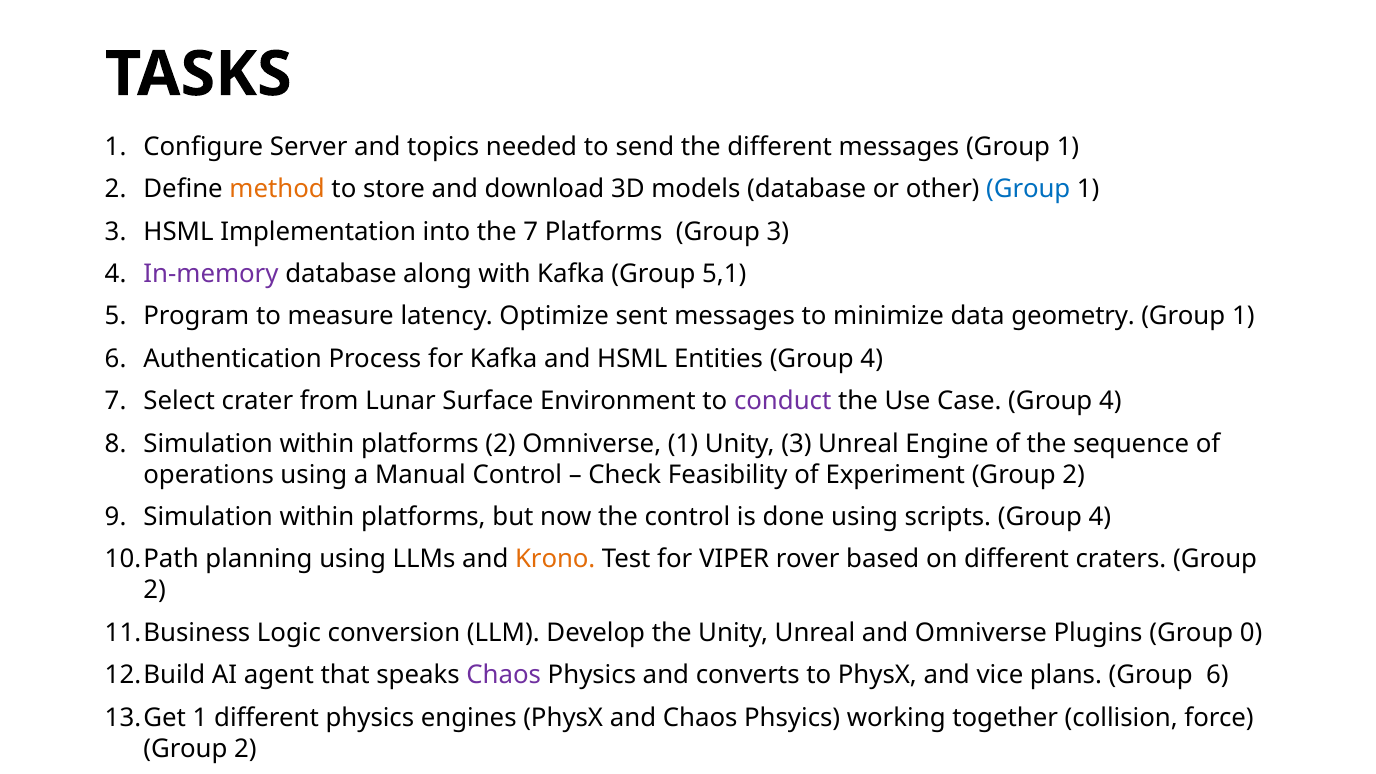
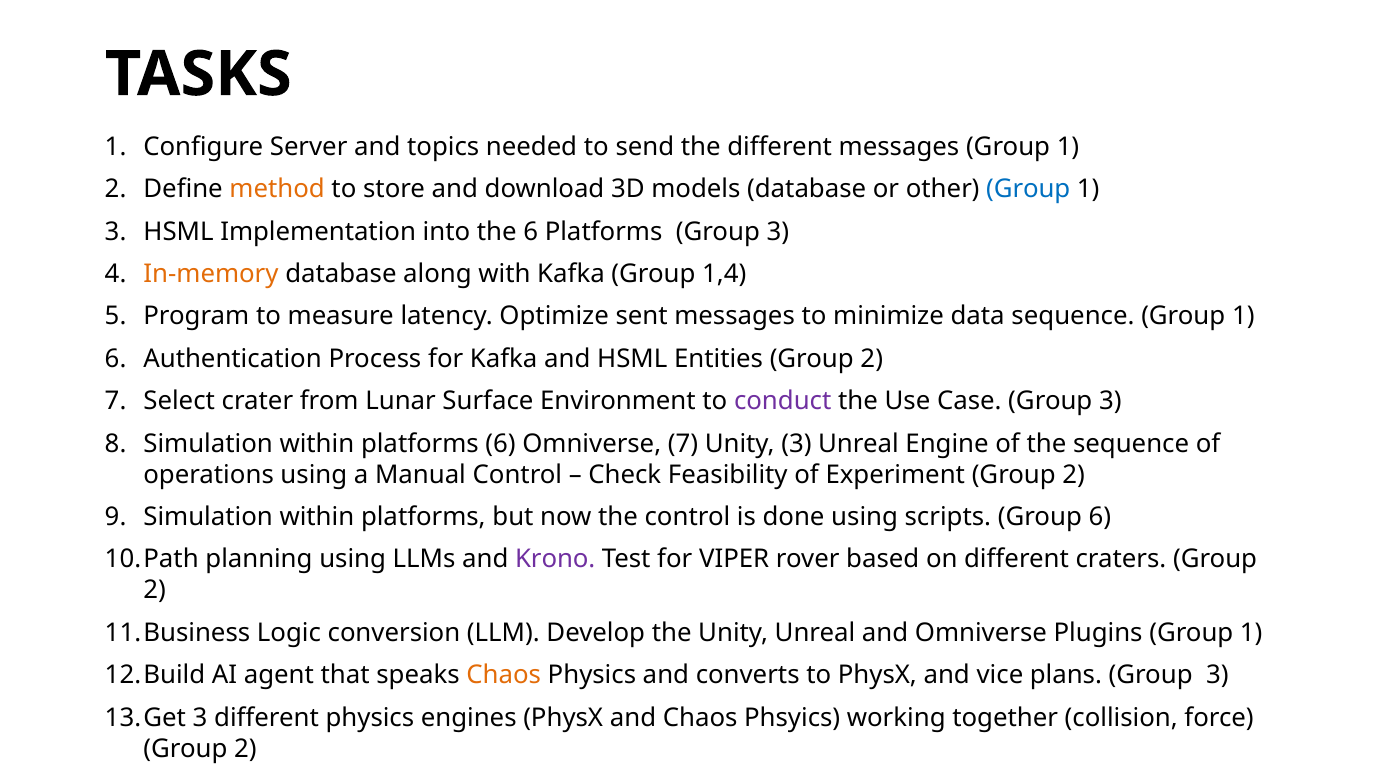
the 7: 7 -> 6
In-memory colour: purple -> orange
5,1: 5,1 -> 1,4
data geometry: geometry -> sequence
Entities Group 4: 4 -> 2
Case Group 4: 4 -> 3
platforms 2: 2 -> 6
Omniverse 1: 1 -> 7
scripts Group 4: 4 -> 6
Krono colour: orange -> purple
Plugins Group 0: 0 -> 1
Chaos at (504, 675) colour: purple -> orange
6 at (1217, 675): 6 -> 3
1 at (200, 718): 1 -> 3
